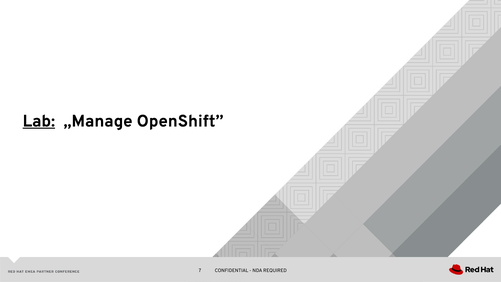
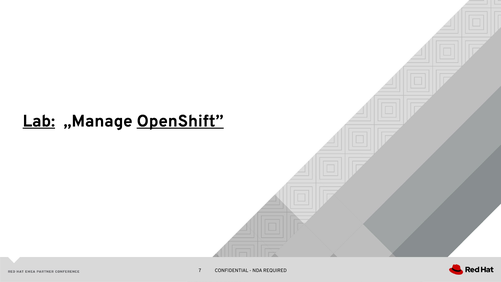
OpenShift underline: none -> present
